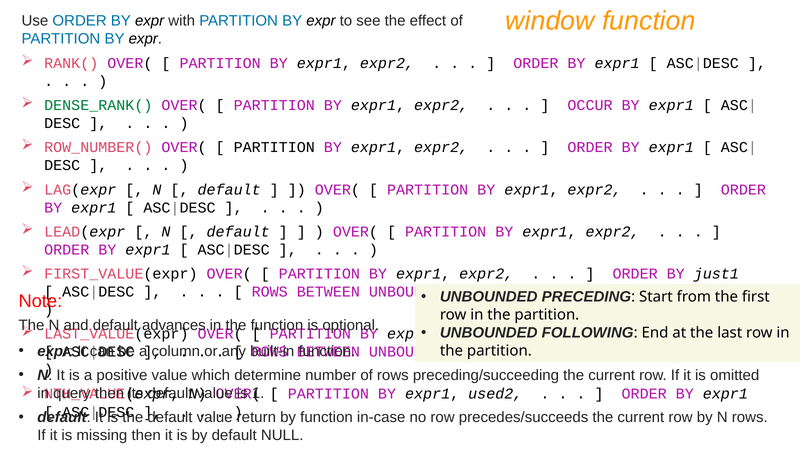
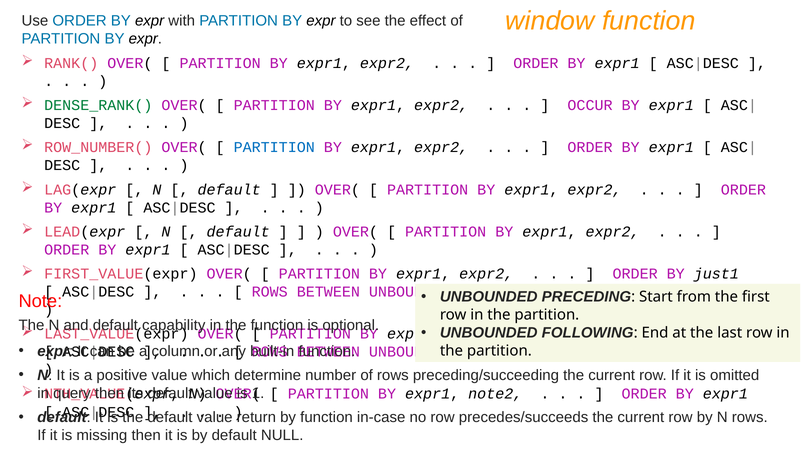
PARTITION at (274, 148) colour: black -> blue
advances: advances -> capability
used2: used2 -> note2
